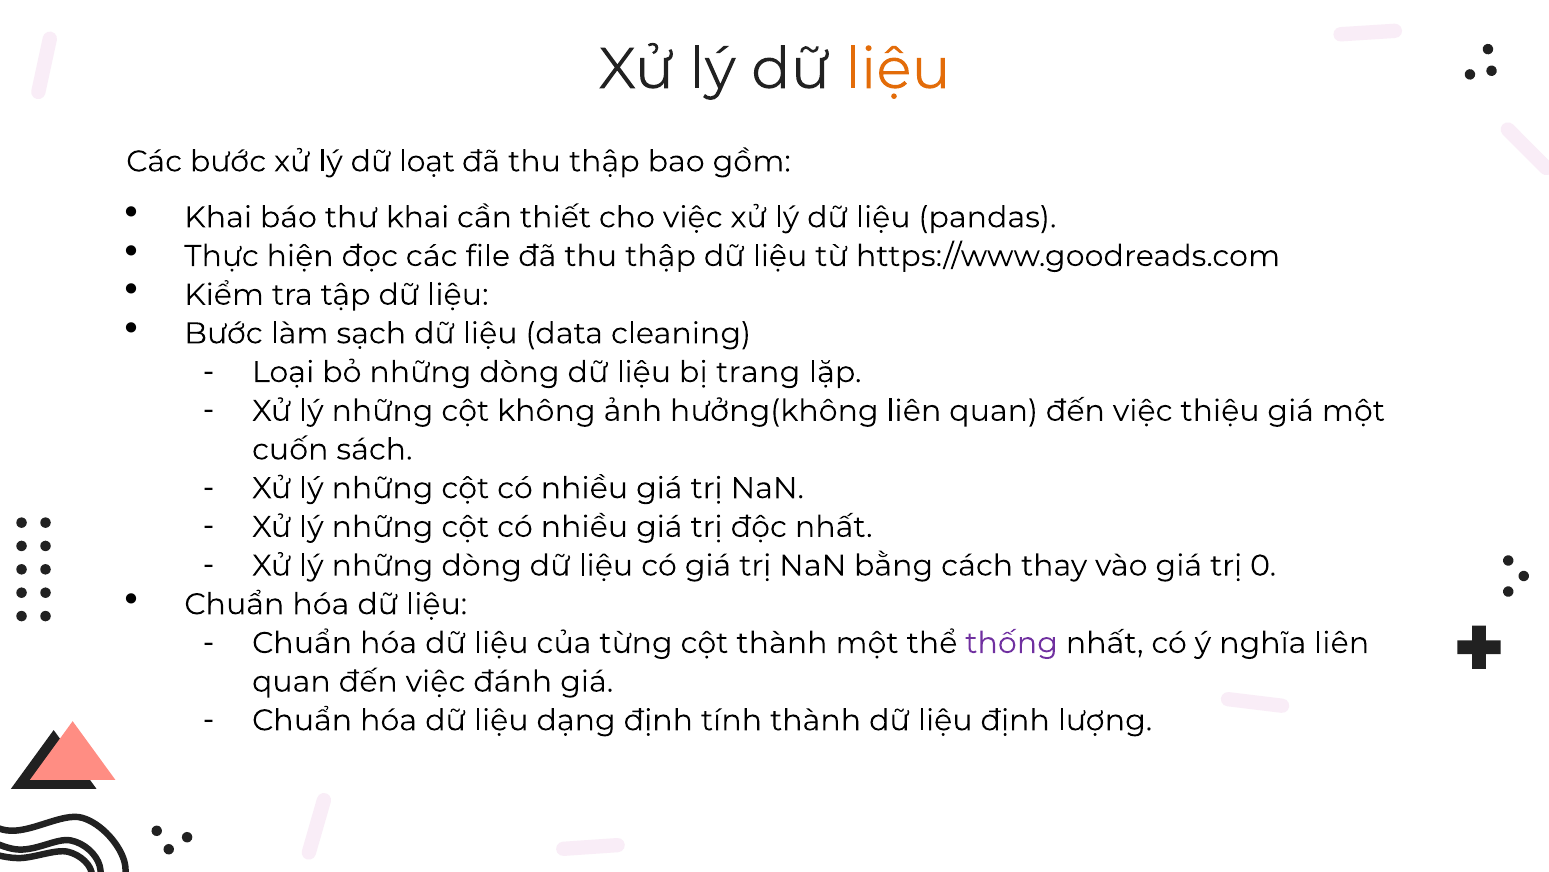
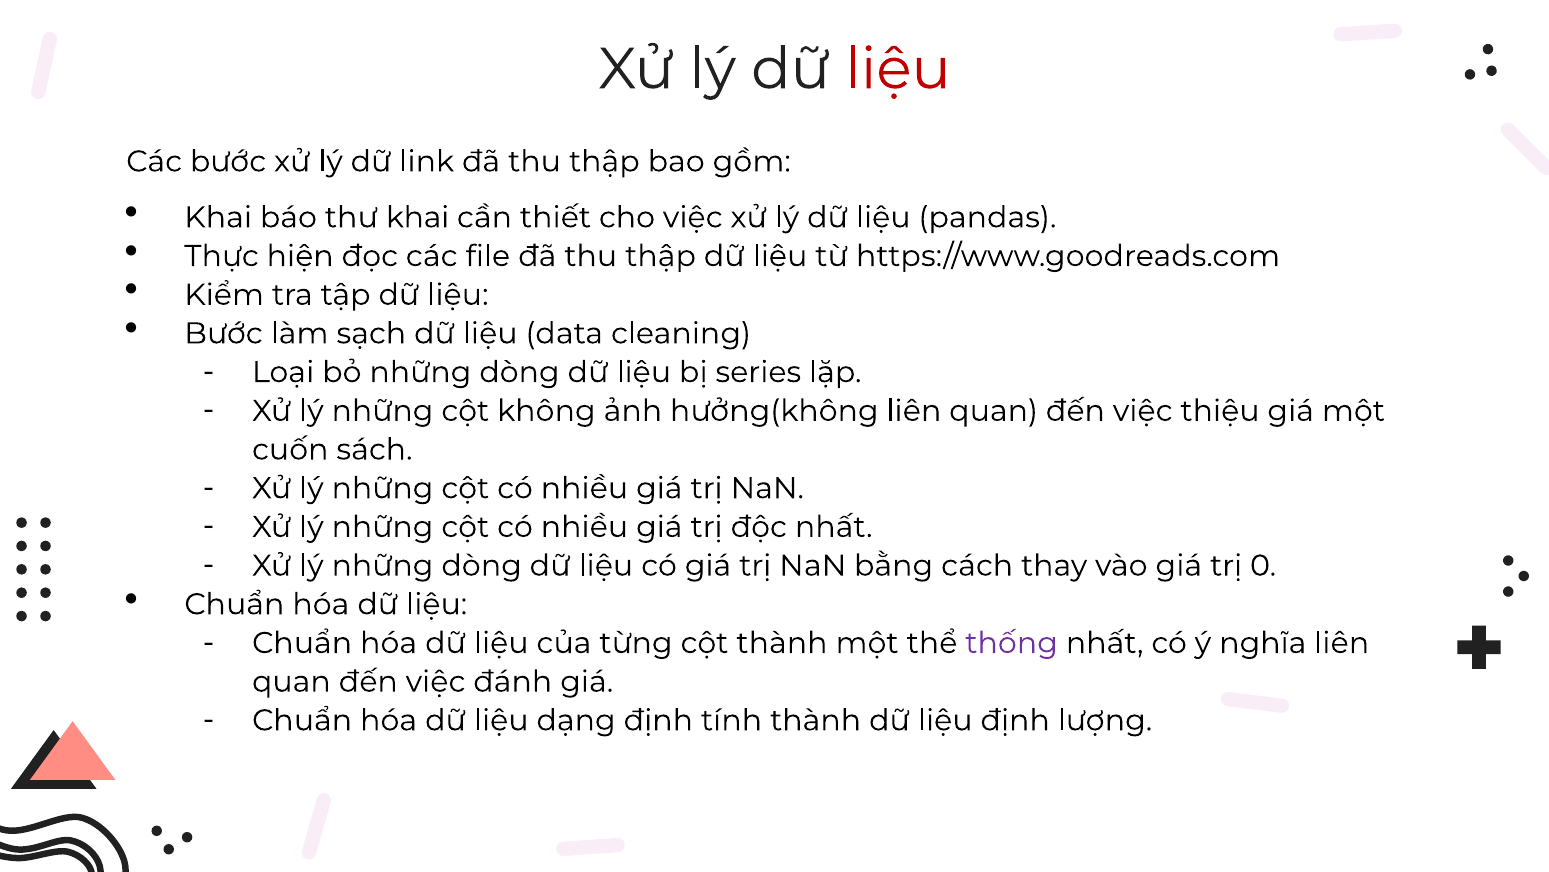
liệu at (898, 69) colour: orange -> red
loạt: loạt -> link
trang: trang -> series
